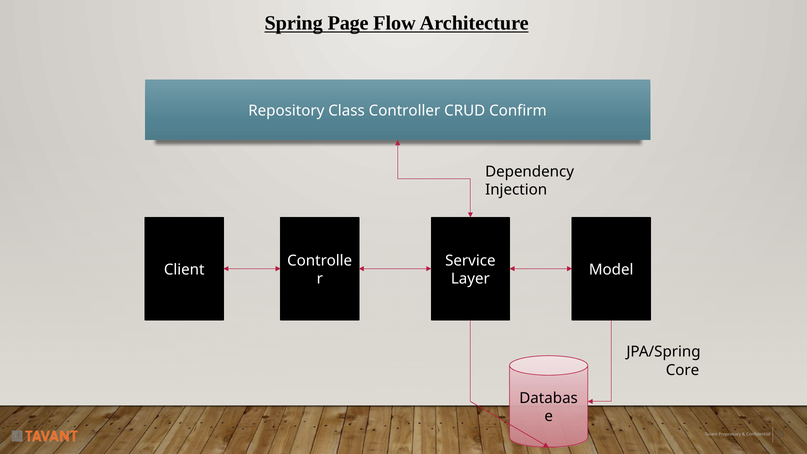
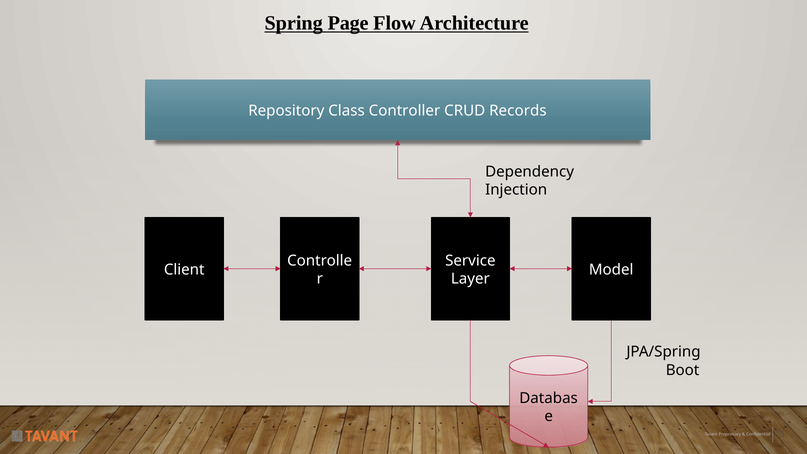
Confirm: Confirm -> Records
Core: Core -> Boot
